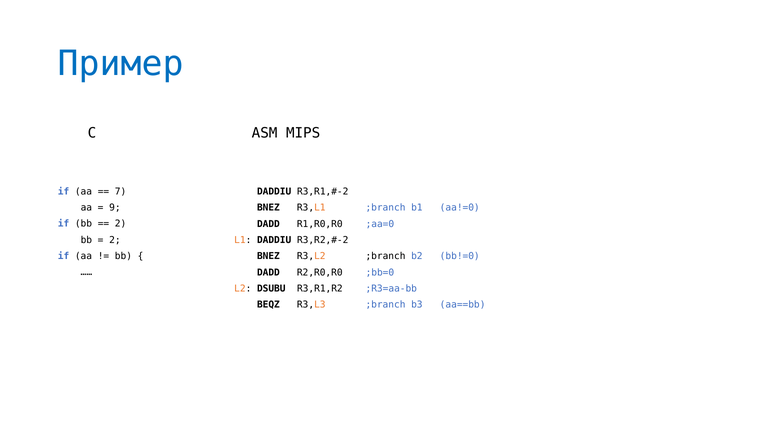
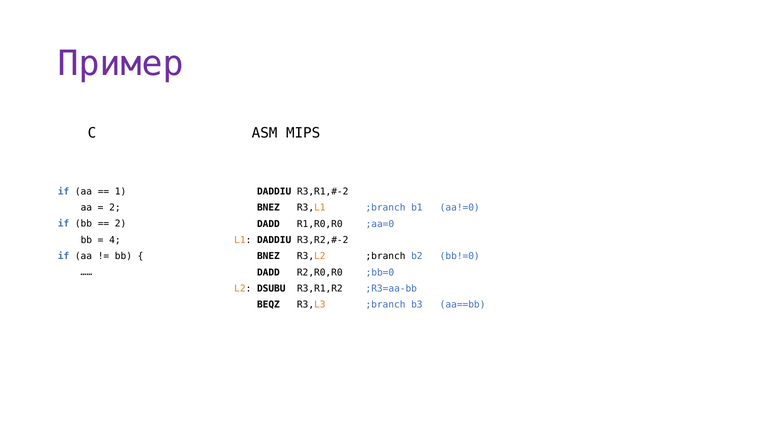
Пример colour: blue -> purple
7: 7 -> 1
9 at (115, 207): 9 -> 2
2 at (115, 240): 2 -> 4
